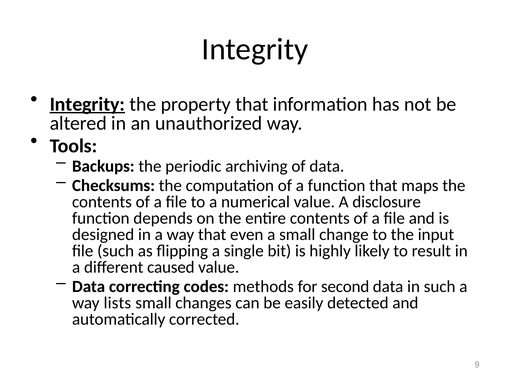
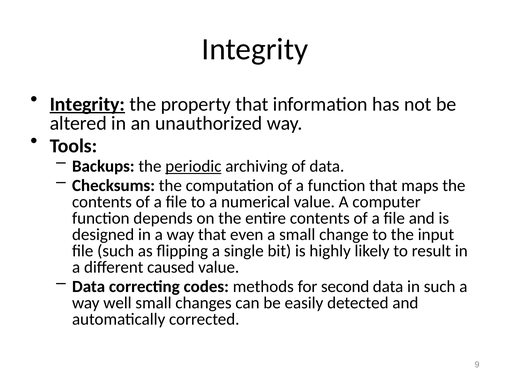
periodic underline: none -> present
disclosure: disclosure -> computer
lists: lists -> well
